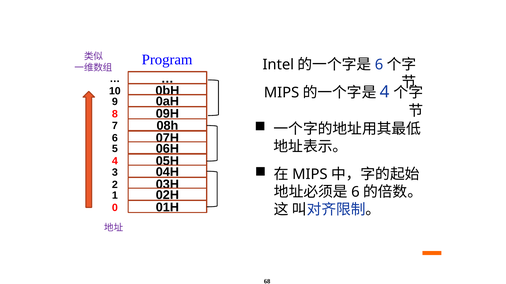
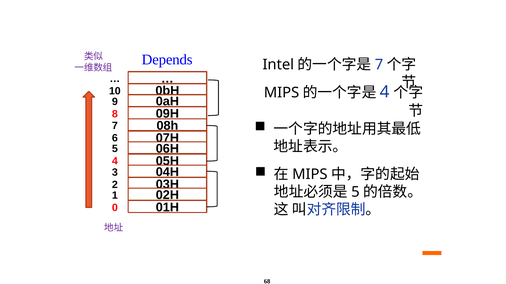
Program: Program -> Depends
6 at (379, 65): 6 -> 7
6 at (355, 193): 6 -> 5
